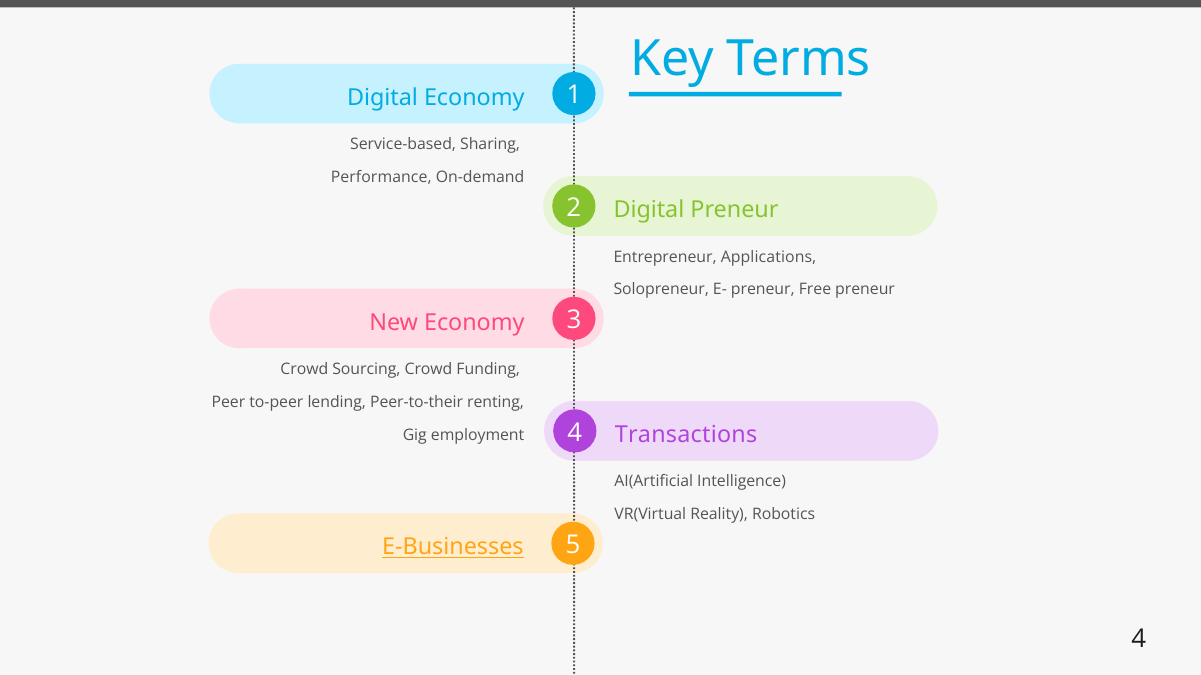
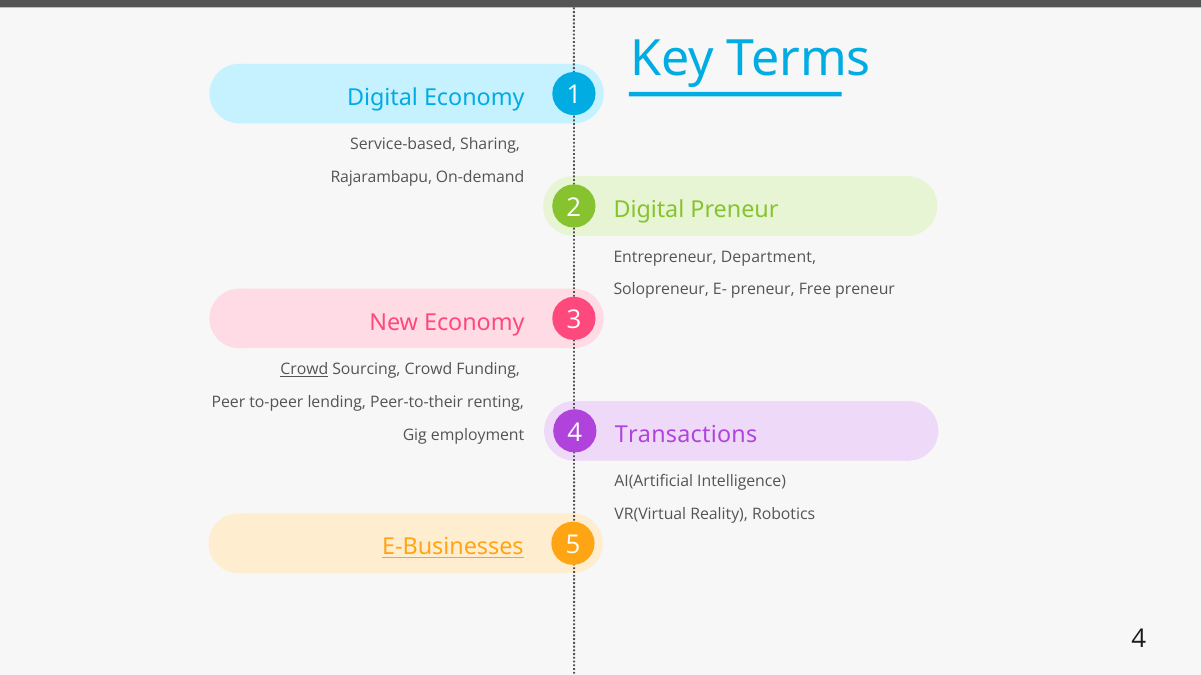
Performance: Performance -> Rajarambapu
Applications: Applications -> Department
Crowd at (304, 370) underline: none -> present
